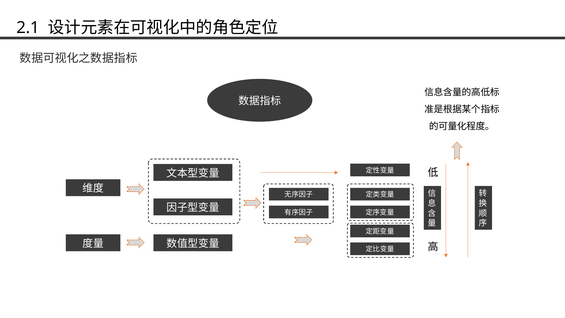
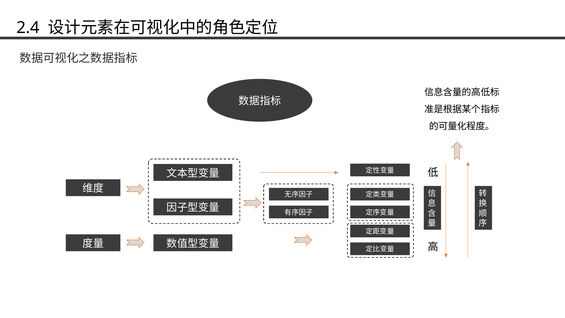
2.1: 2.1 -> 2.4
